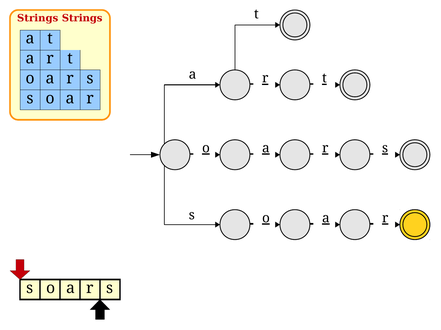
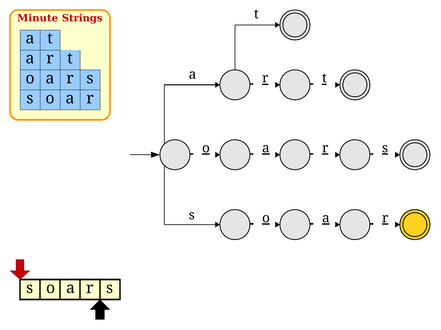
Strings at (38, 18): Strings -> Minute
